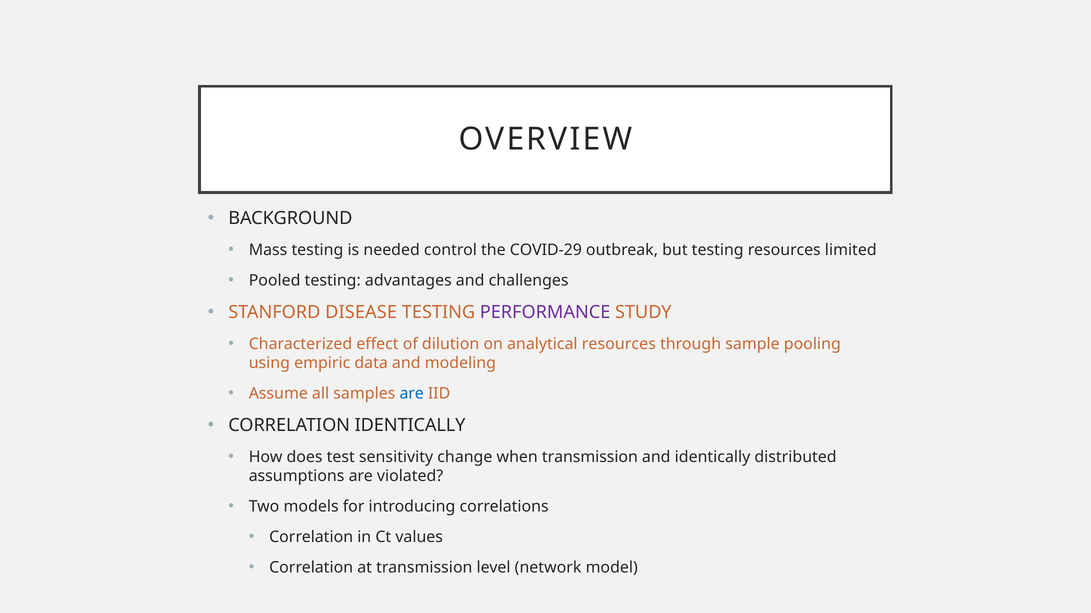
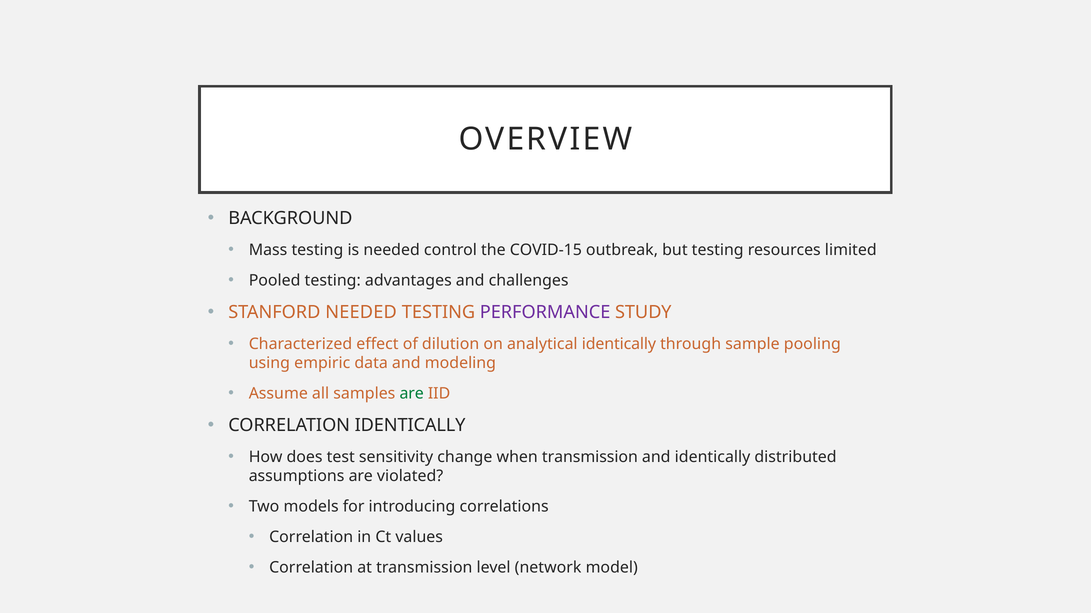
COVID-29: COVID-29 -> COVID-15
STANFORD DISEASE: DISEASE -> NEEDED
analytical resources: resources -> identically
are at (412, 394) colour: blue -> green
